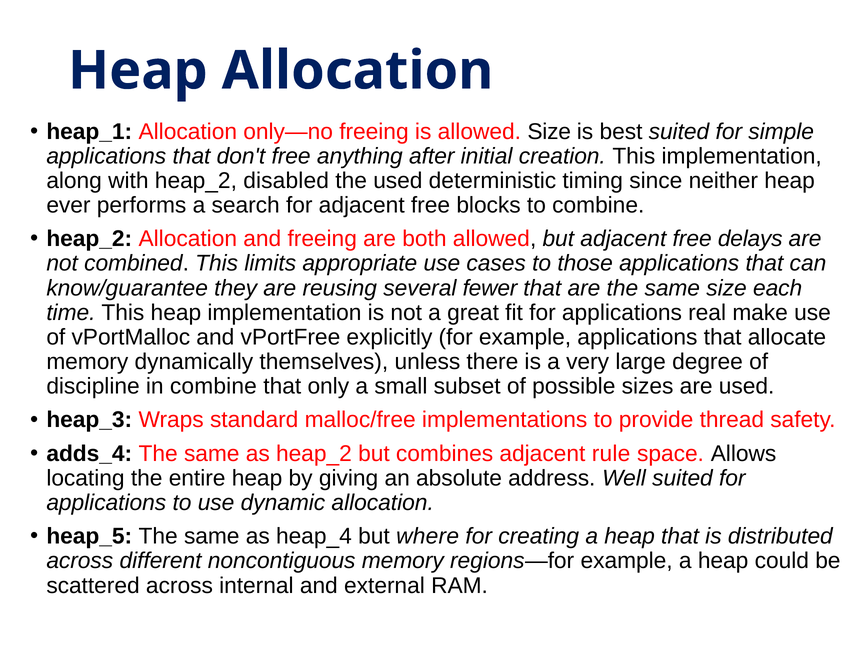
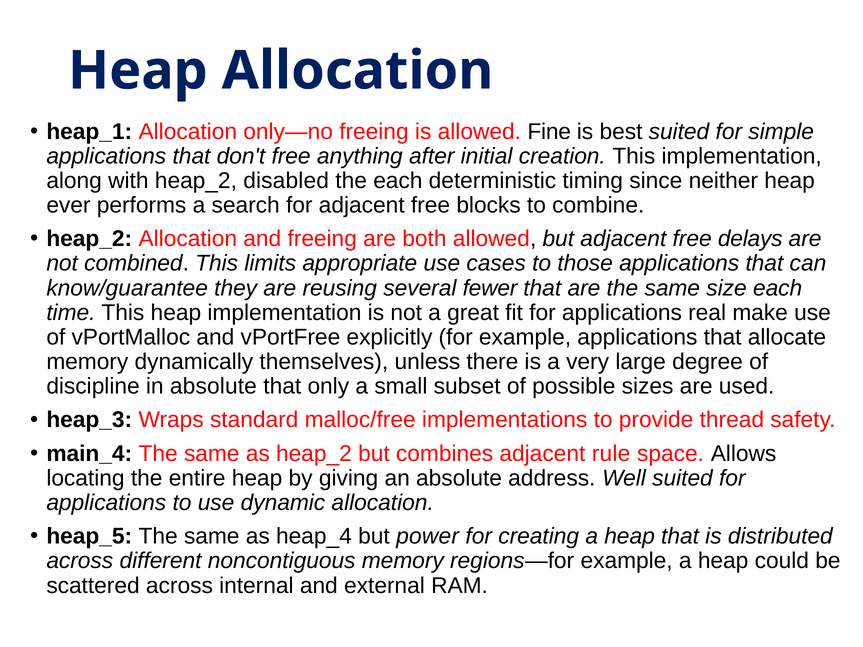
allowed Size: Size -> Fine
the used: used -> each
in combine: combine -> absolute
adds_4: adds_4 -> main_4
where: where -> power
